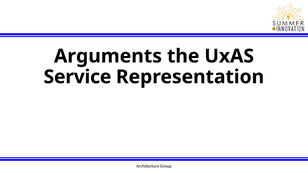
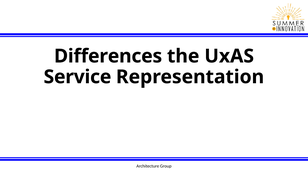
Arguments: Arguments -> Differences
